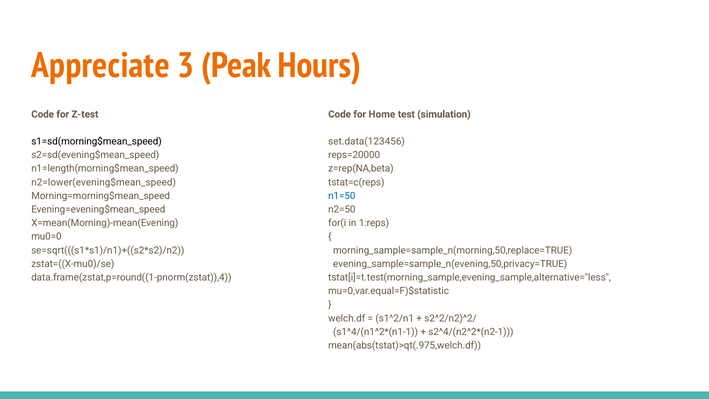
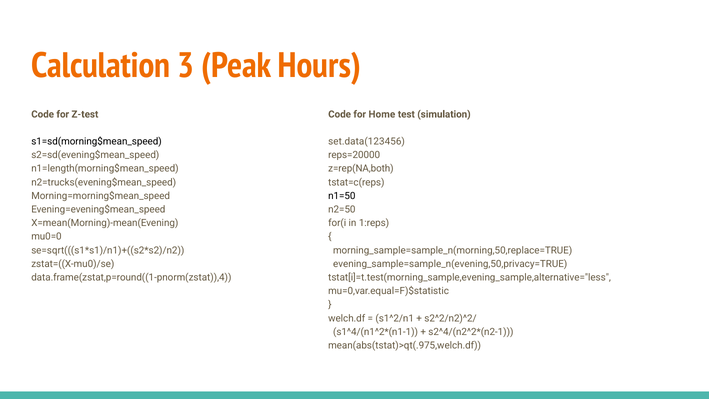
Appreciate: Appreciate -> Calculation
z=rep(NA,beta: z=rep(NA,beta -> z=rep(NA,both
n2=lower(evening$mean_speed: n2=lower(evening$mean_speed -> n2=trucks(evening$mean_speed
n1=50 colour: blue -> black
